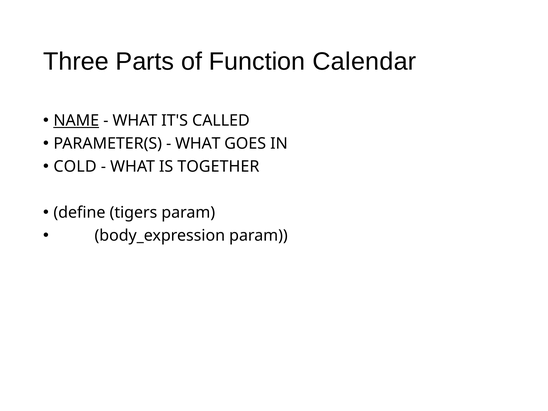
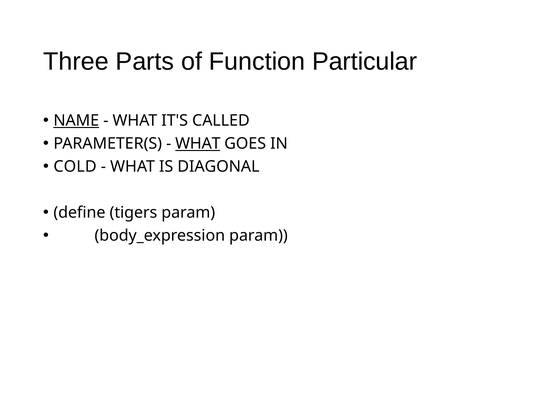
Calendar: Calendar -> Particular
WHAT at (198, 144) underline: none -> present
TOGETHER: TOGETHER -> DIAGONAL
